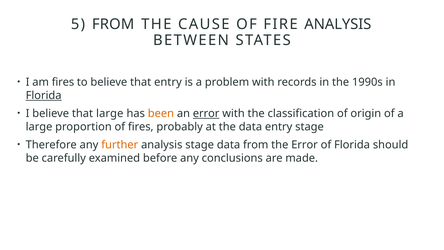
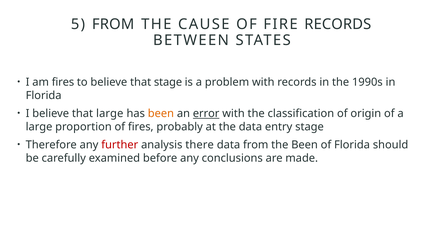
FIRE ANALYSIS: ANALYSIS -> RECORDS
that entry: entry -> stage
Florida at (44, 95) underline: present -> none
further colour: orange -> red
analysis stage: stage -> there
the Error: Error -> Been
